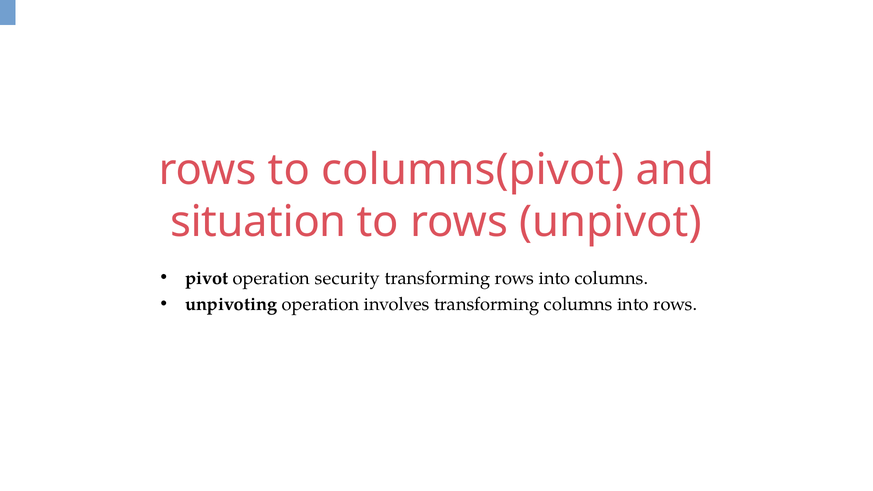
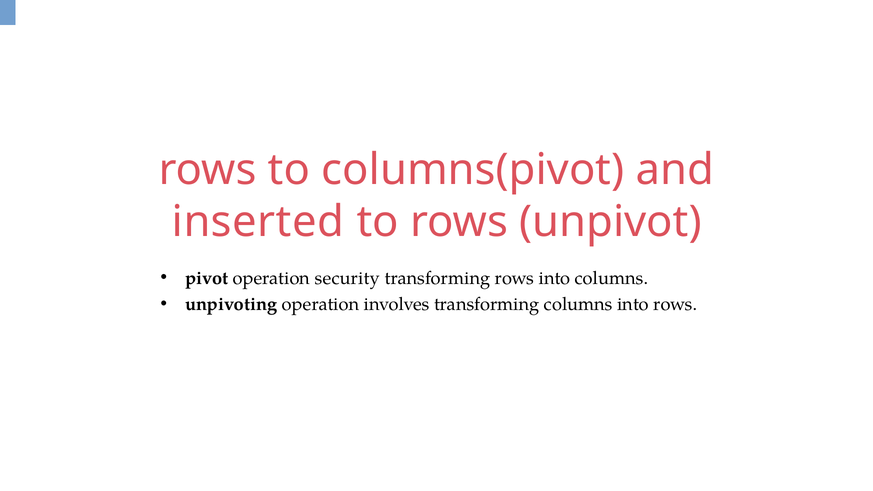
situation: situation -> inserted
